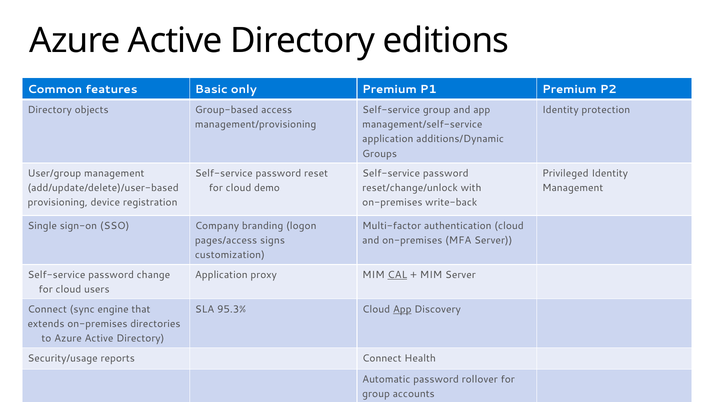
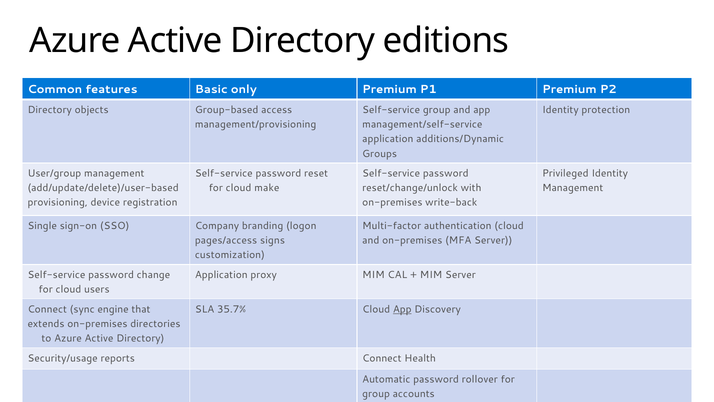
demo: demo -> make
CAL underline: present -> none
95.3%: 95.3% -> 35.7%
